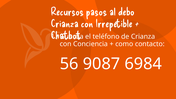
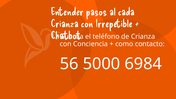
Recursos: Recursos -> Entender
debo: debo -> cada
9087: 9087 -> 5000
